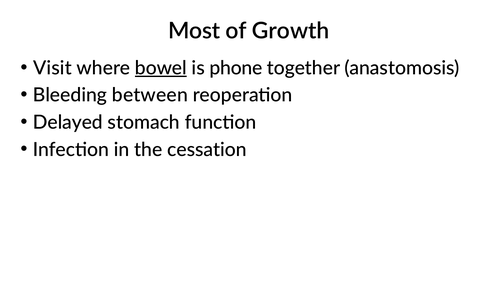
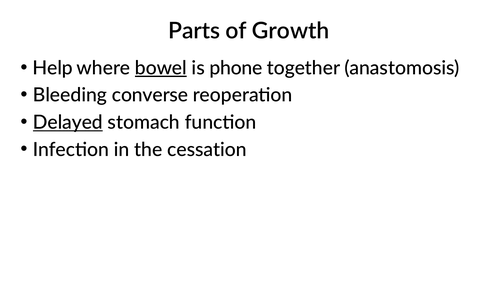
Most: Most -> Parts
Visit: Visit -> Help
between: between -> converse
Delayed underline: none -> present
